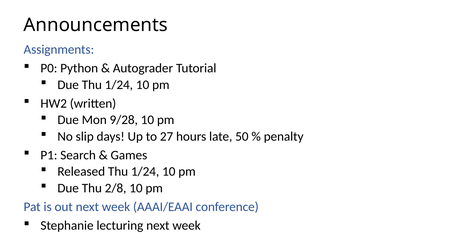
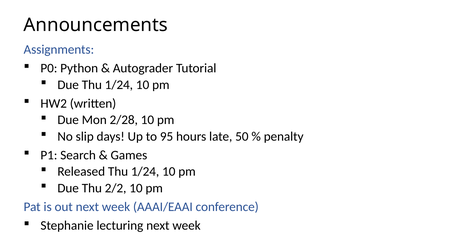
9/28: 9/28 -> 2/28
27: 27 -> 95
2/8: 2/8 -> 2/2
